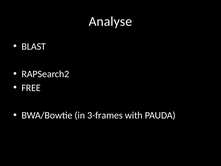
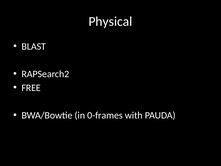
Analyse: Analyse -> Physical
3-frames: 3-frames -> 0-frames
